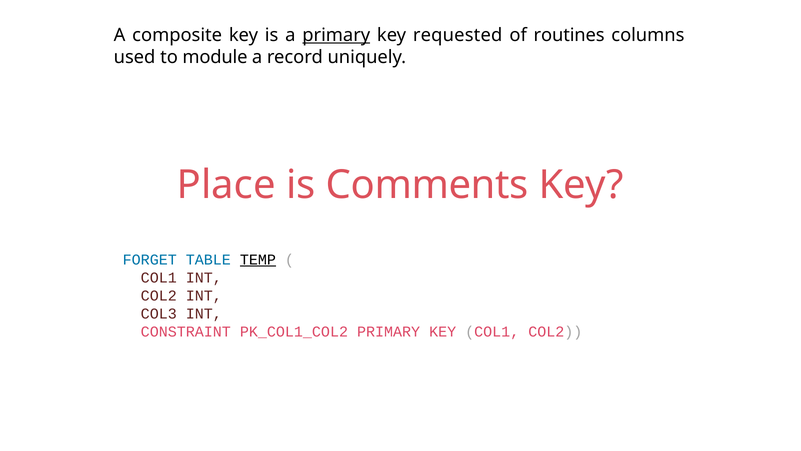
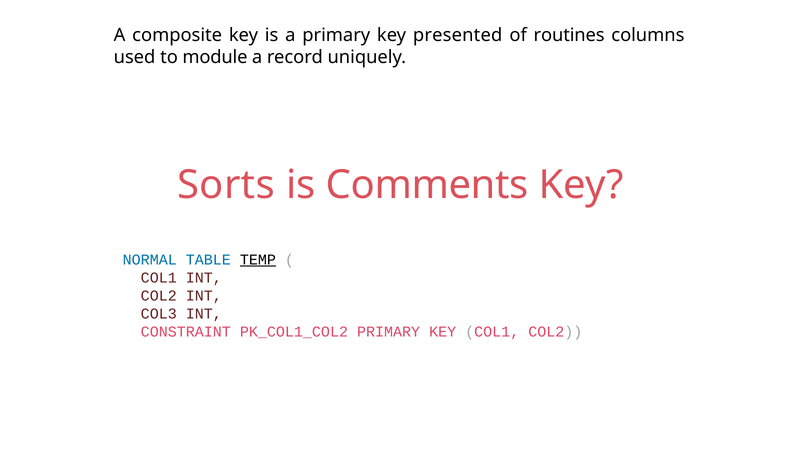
primary at (336, 35) underline: present -> none
requested: requested -> presented
Place: Place -> Sorts
FORGET: FORGET -> NORMAL
